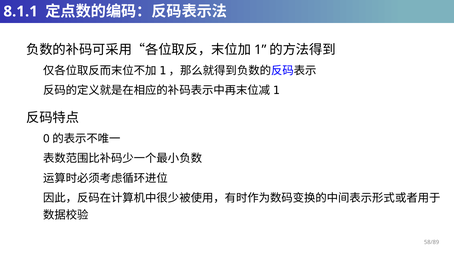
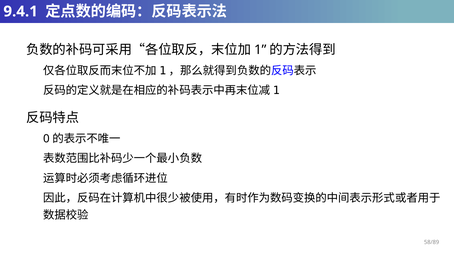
8.1.1: 8.1.1 -> 9.4.1
